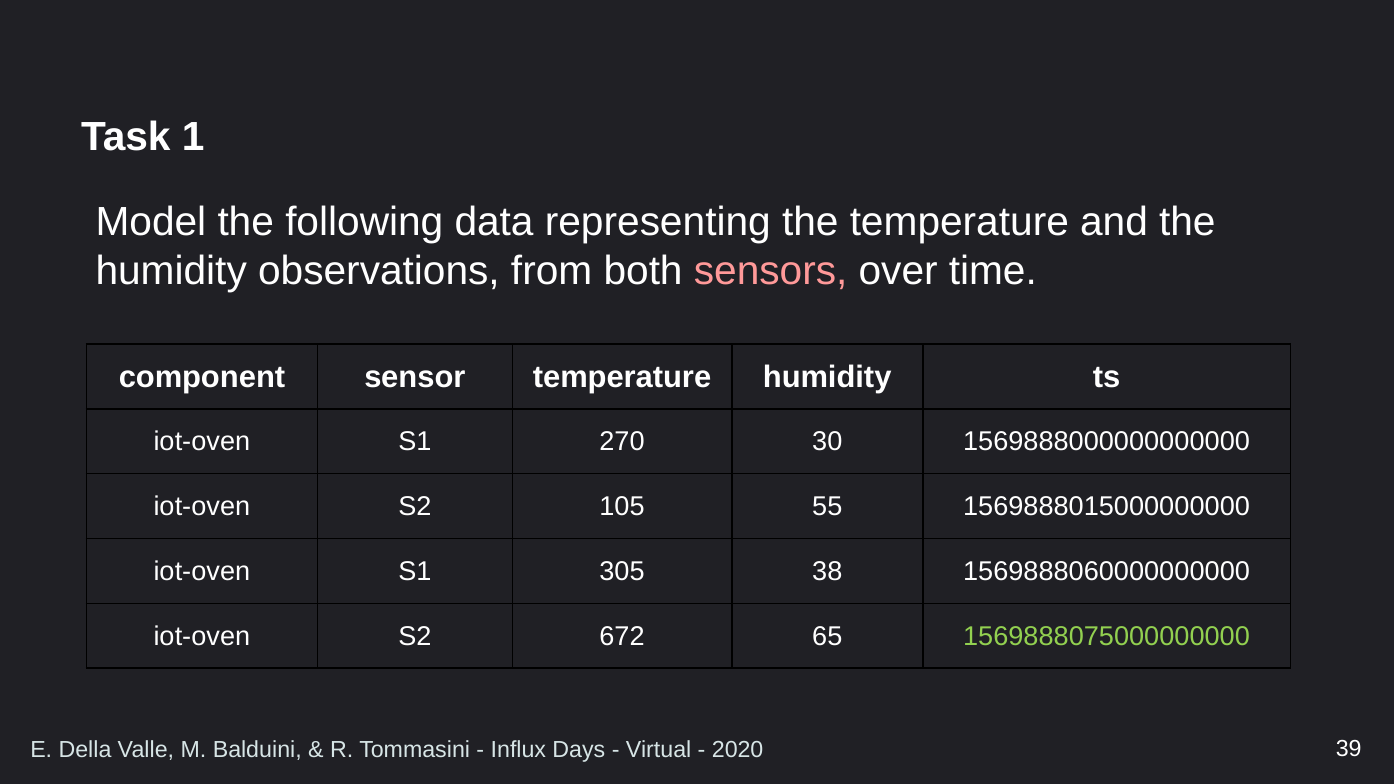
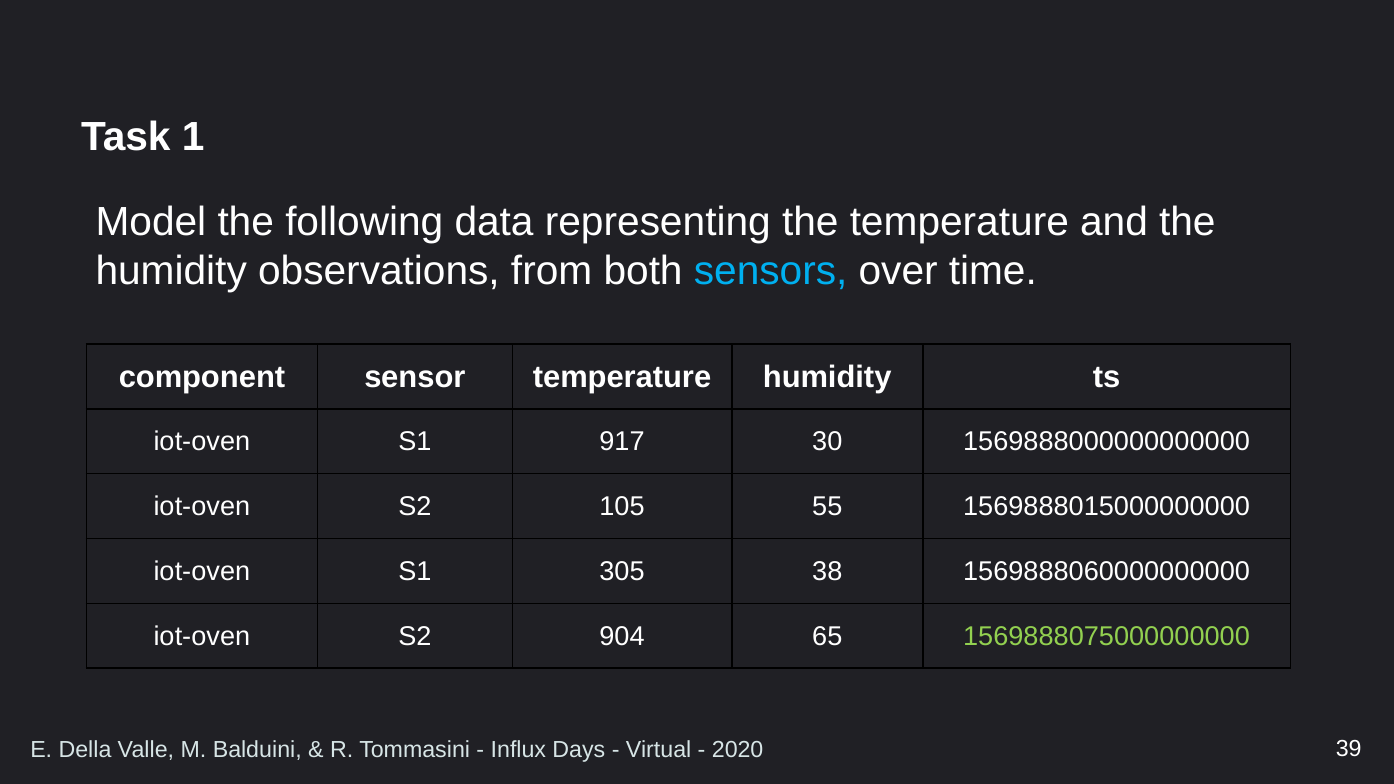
sensors colour: pink -> light blue
270: 270 -> 917
672: 672 -> 904
